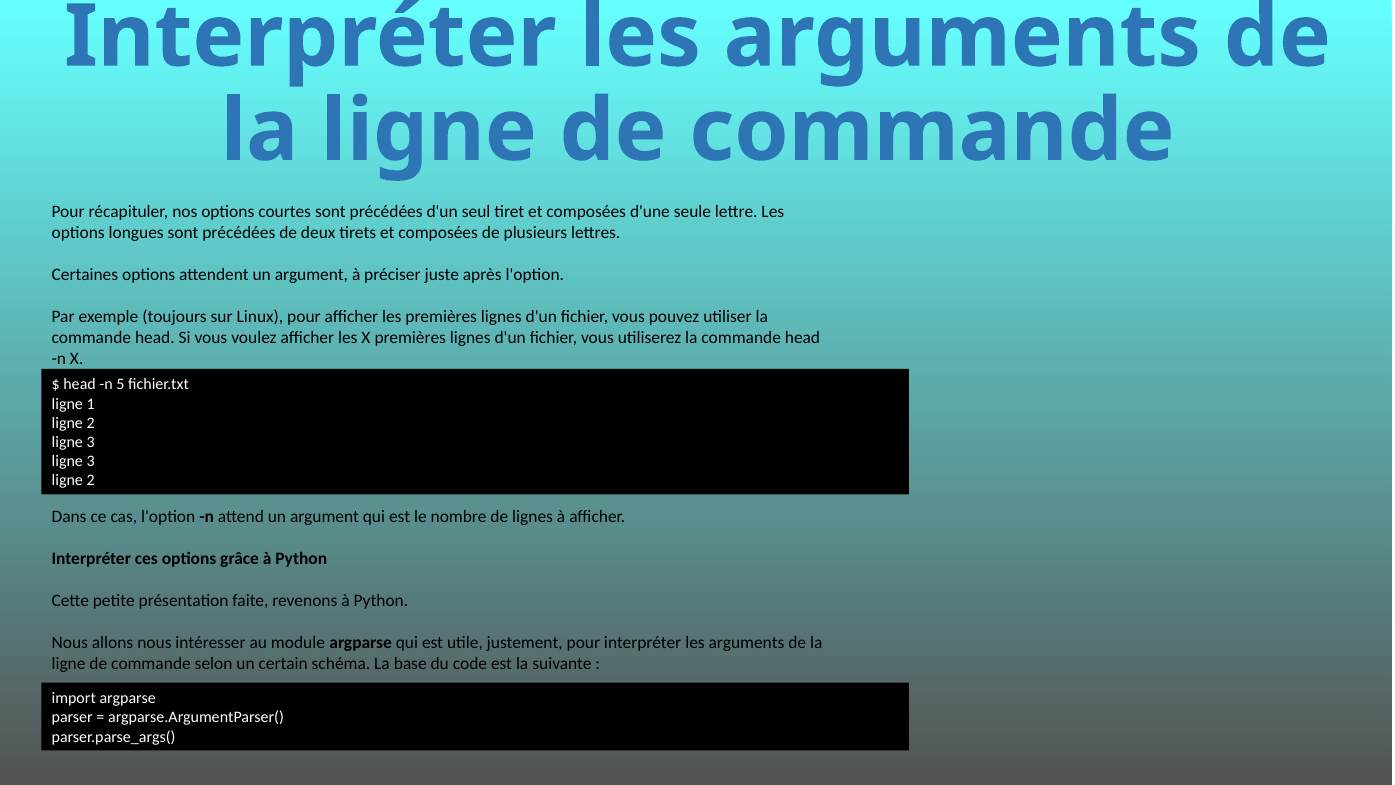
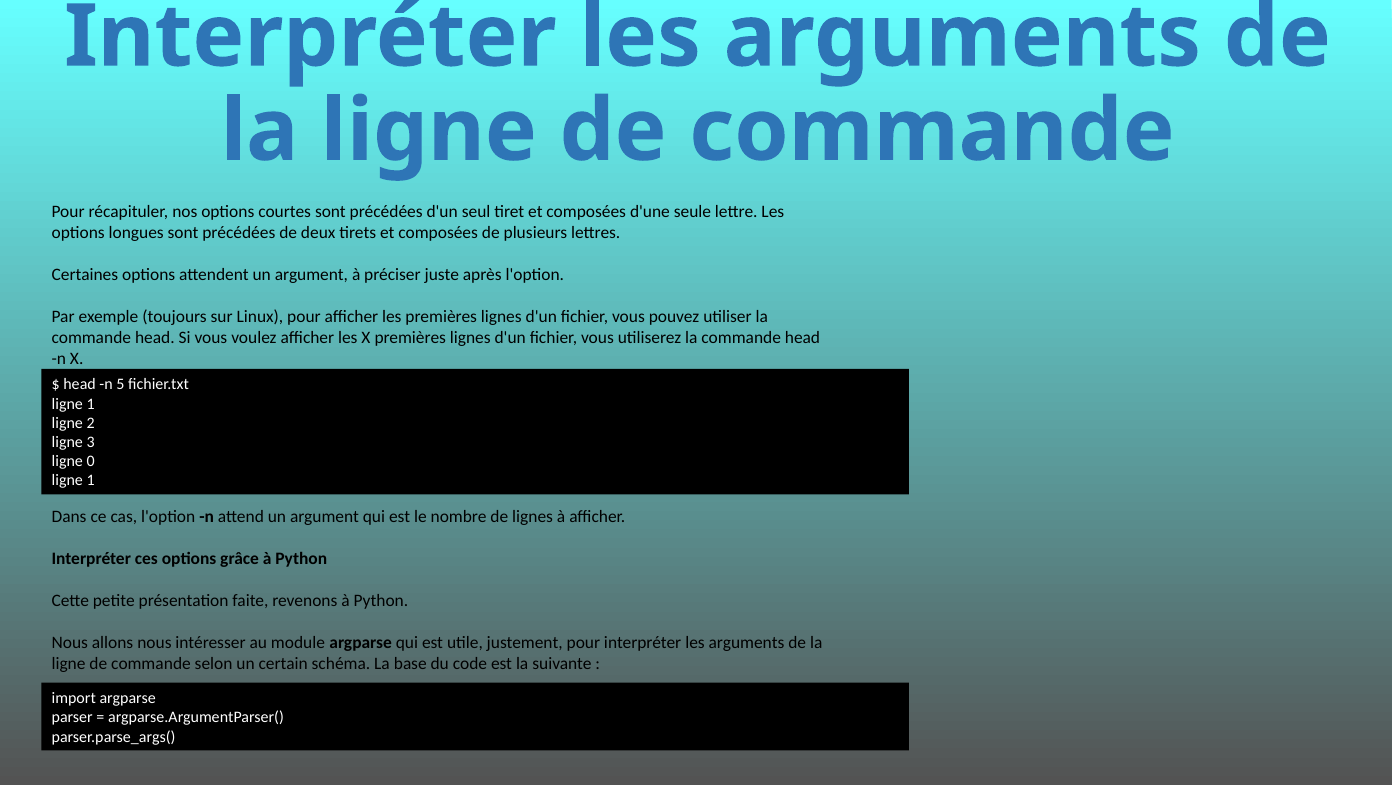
3 at (91, 461): 3 -> 0
2 at (91, 480): 2 -> 1
